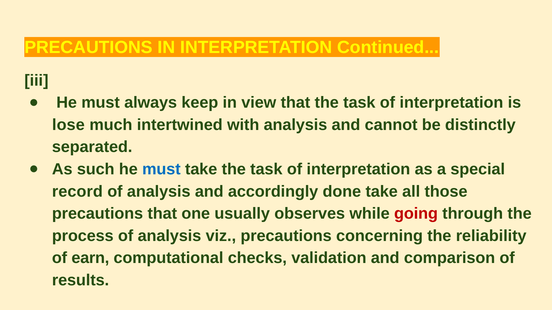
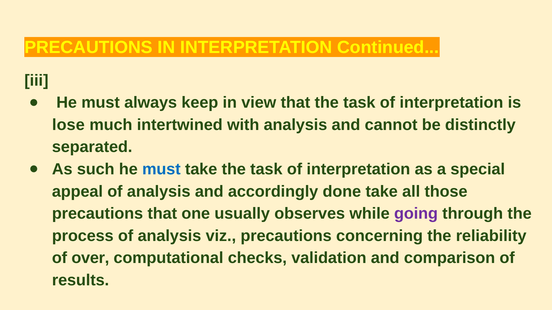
record: record -> appeal
going colour: red -> purple
earn: earn -> over
